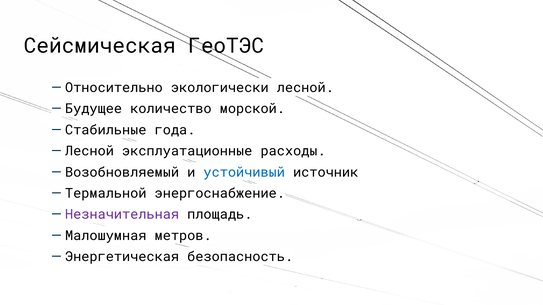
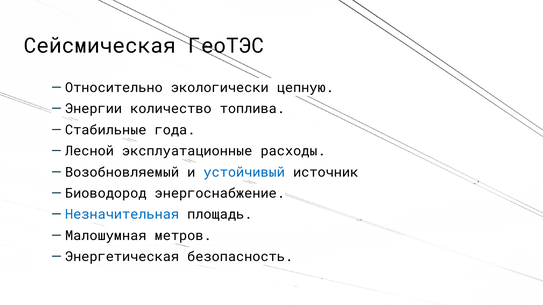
экологически лесной: лесной -> цепную
Будущее: Будущее -> Энергии
морской: морской -> топлива
Термальной: Термальной -> Биоводород
Незначительная colour: purple -> blue
